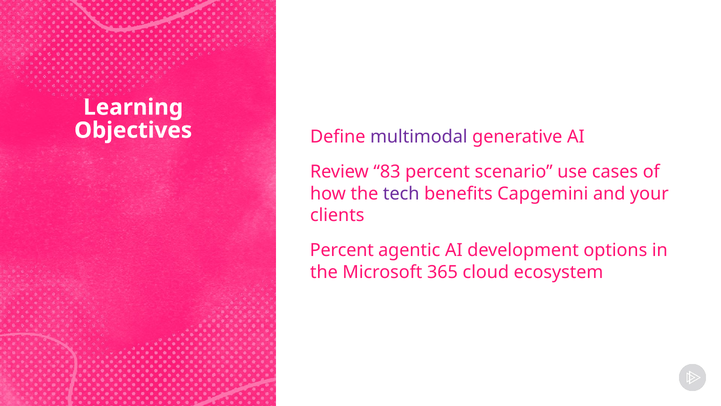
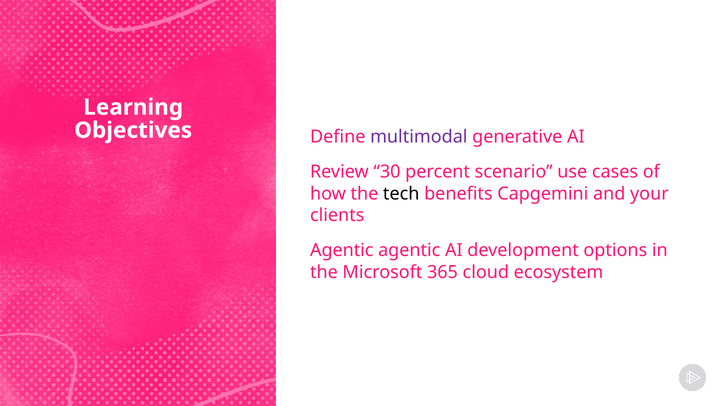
83: 83 -> 30
tech colour: purple -> black
Percent at (342, 250): Percent -> Agentic
